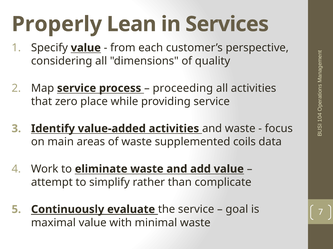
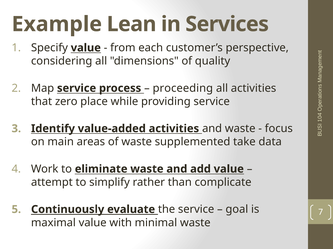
Properly: Properly -> Example
coils: coils -> take
